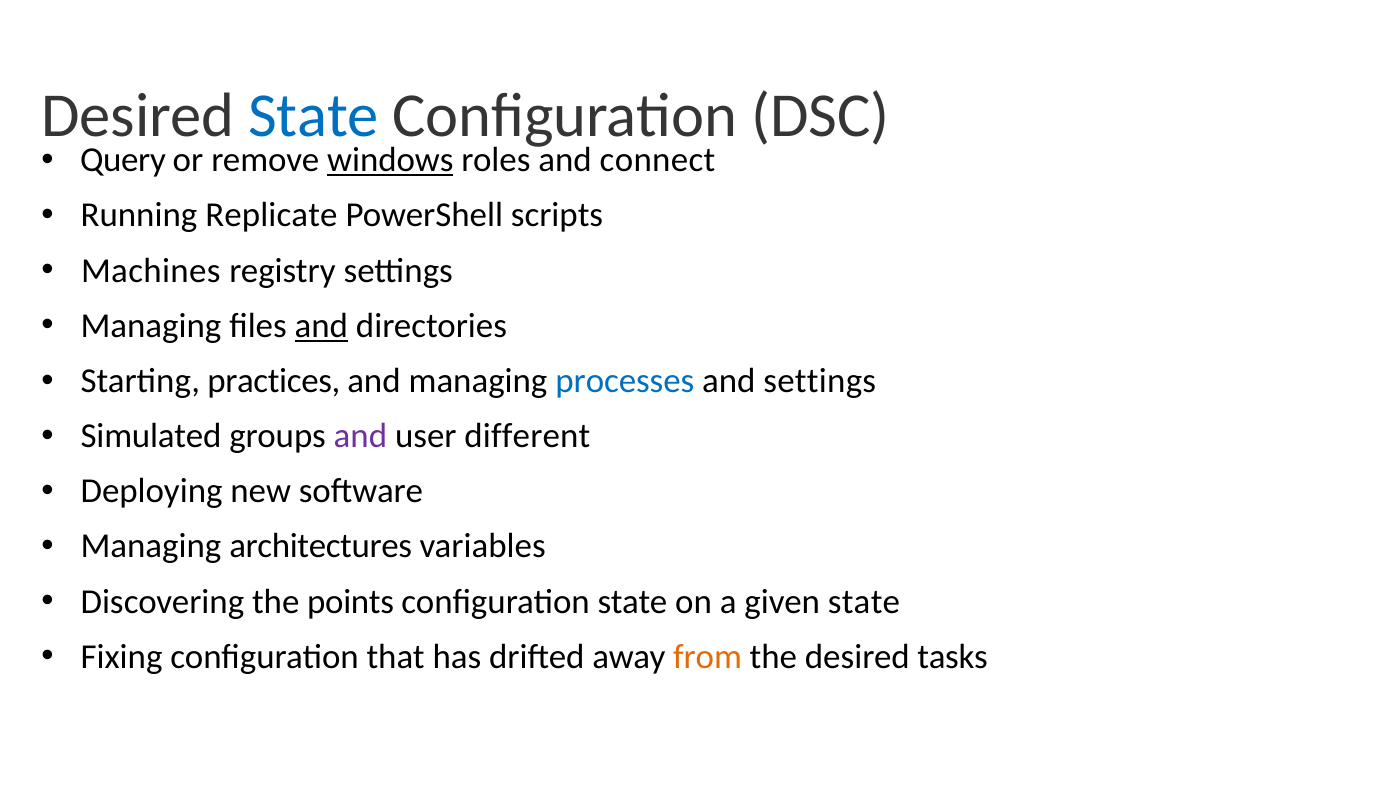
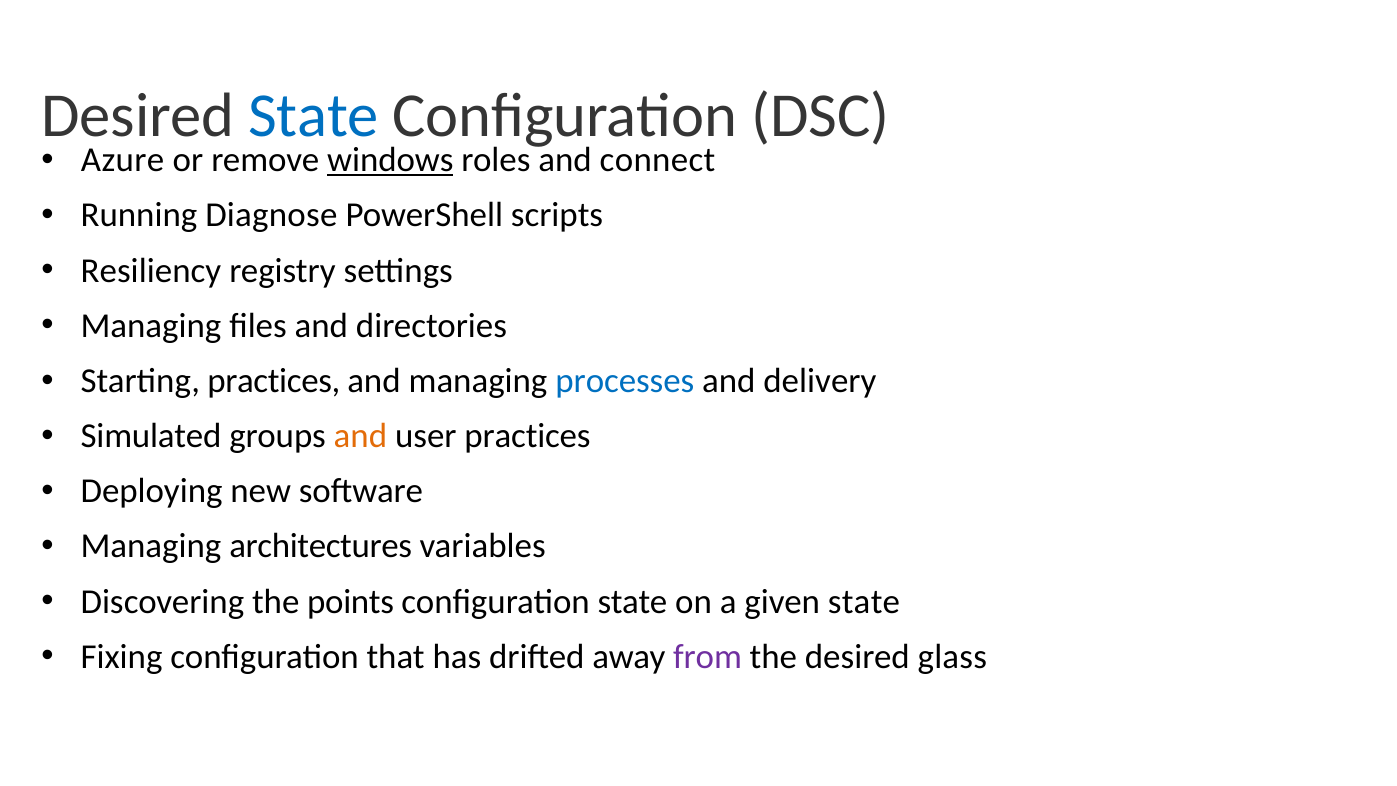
Query: Query -> Azure
Replicate: Replicate -> Diagnose
Machines: Machines -> Resiliency
and at (321, 326) underline: present -> none
and settings: settings -> delivery
and at (360, 436) colour: purple -> orange
user different: different -> practices
from colour: orange -> purple
tasks: tasks -> glass
